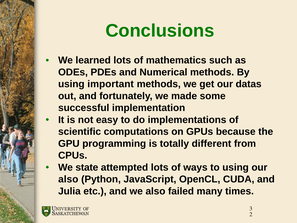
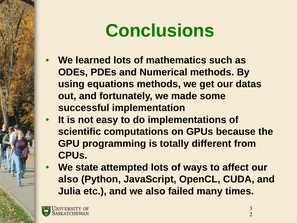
important: important -> equations
to using: using -> affect
